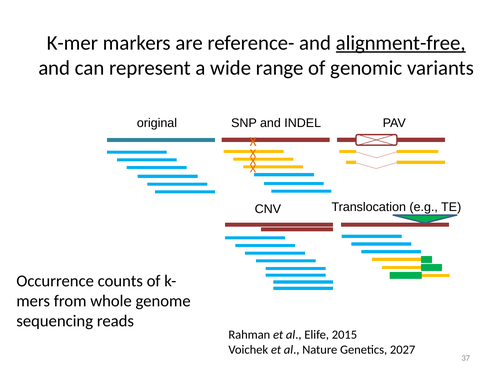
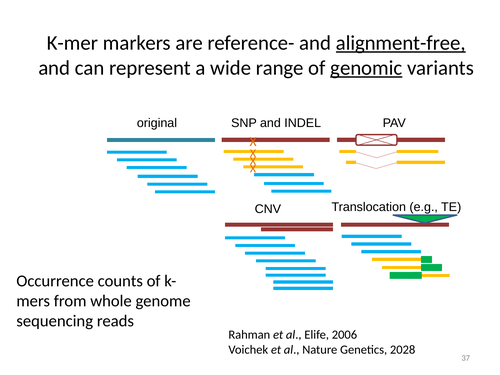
genomic underline: none -> present
2015: 2015 -> 2006
2027: 2027 -> 2028
